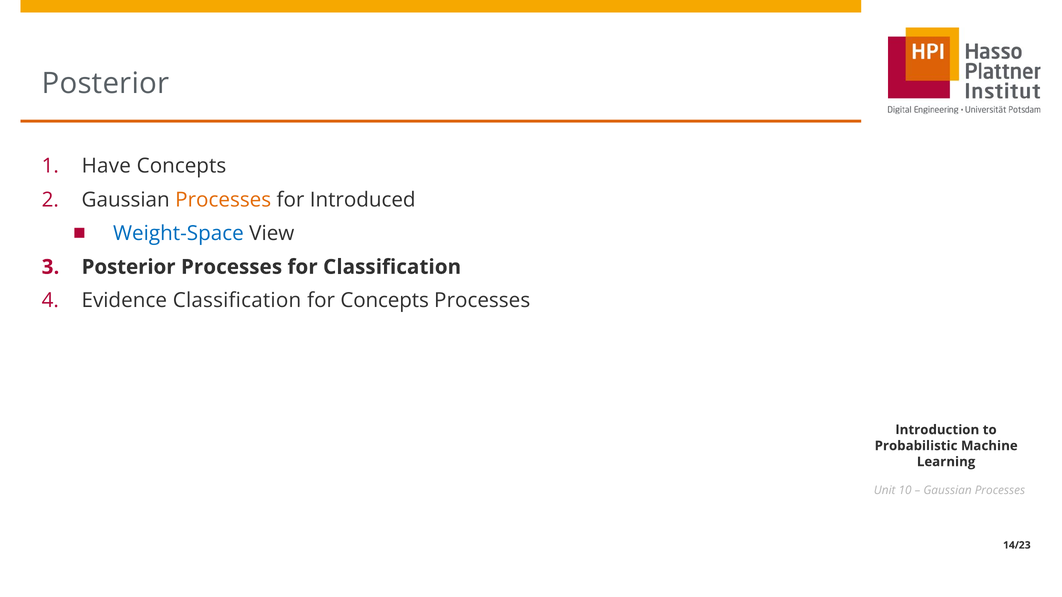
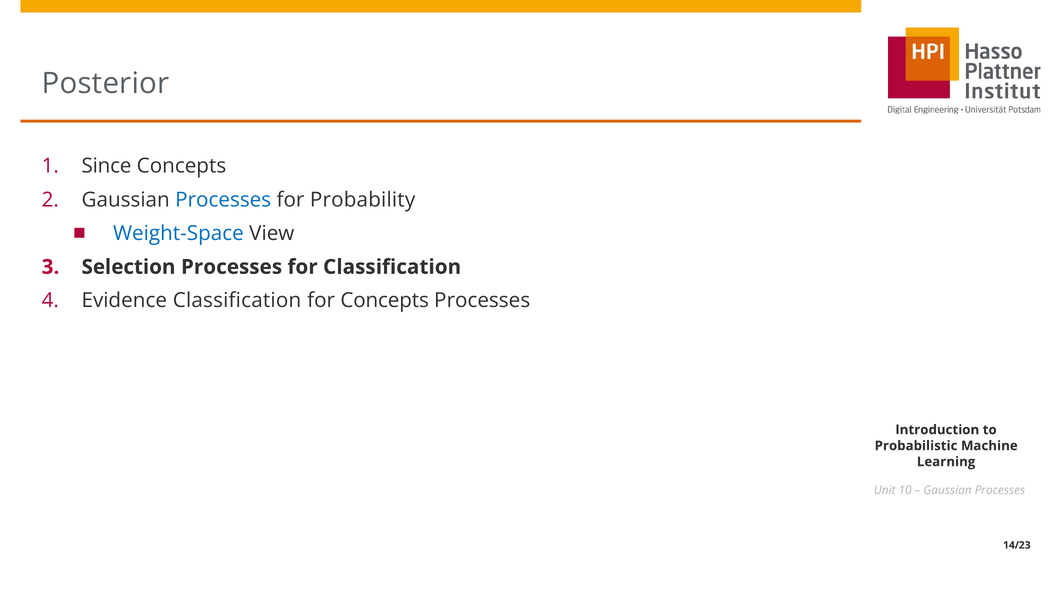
Have: Have -> Since
Processes at (223, 200) colour: orange -> blue
Introduced: Introduced -> Probability
Posterior at (129, 267): Posterior -> Selection
